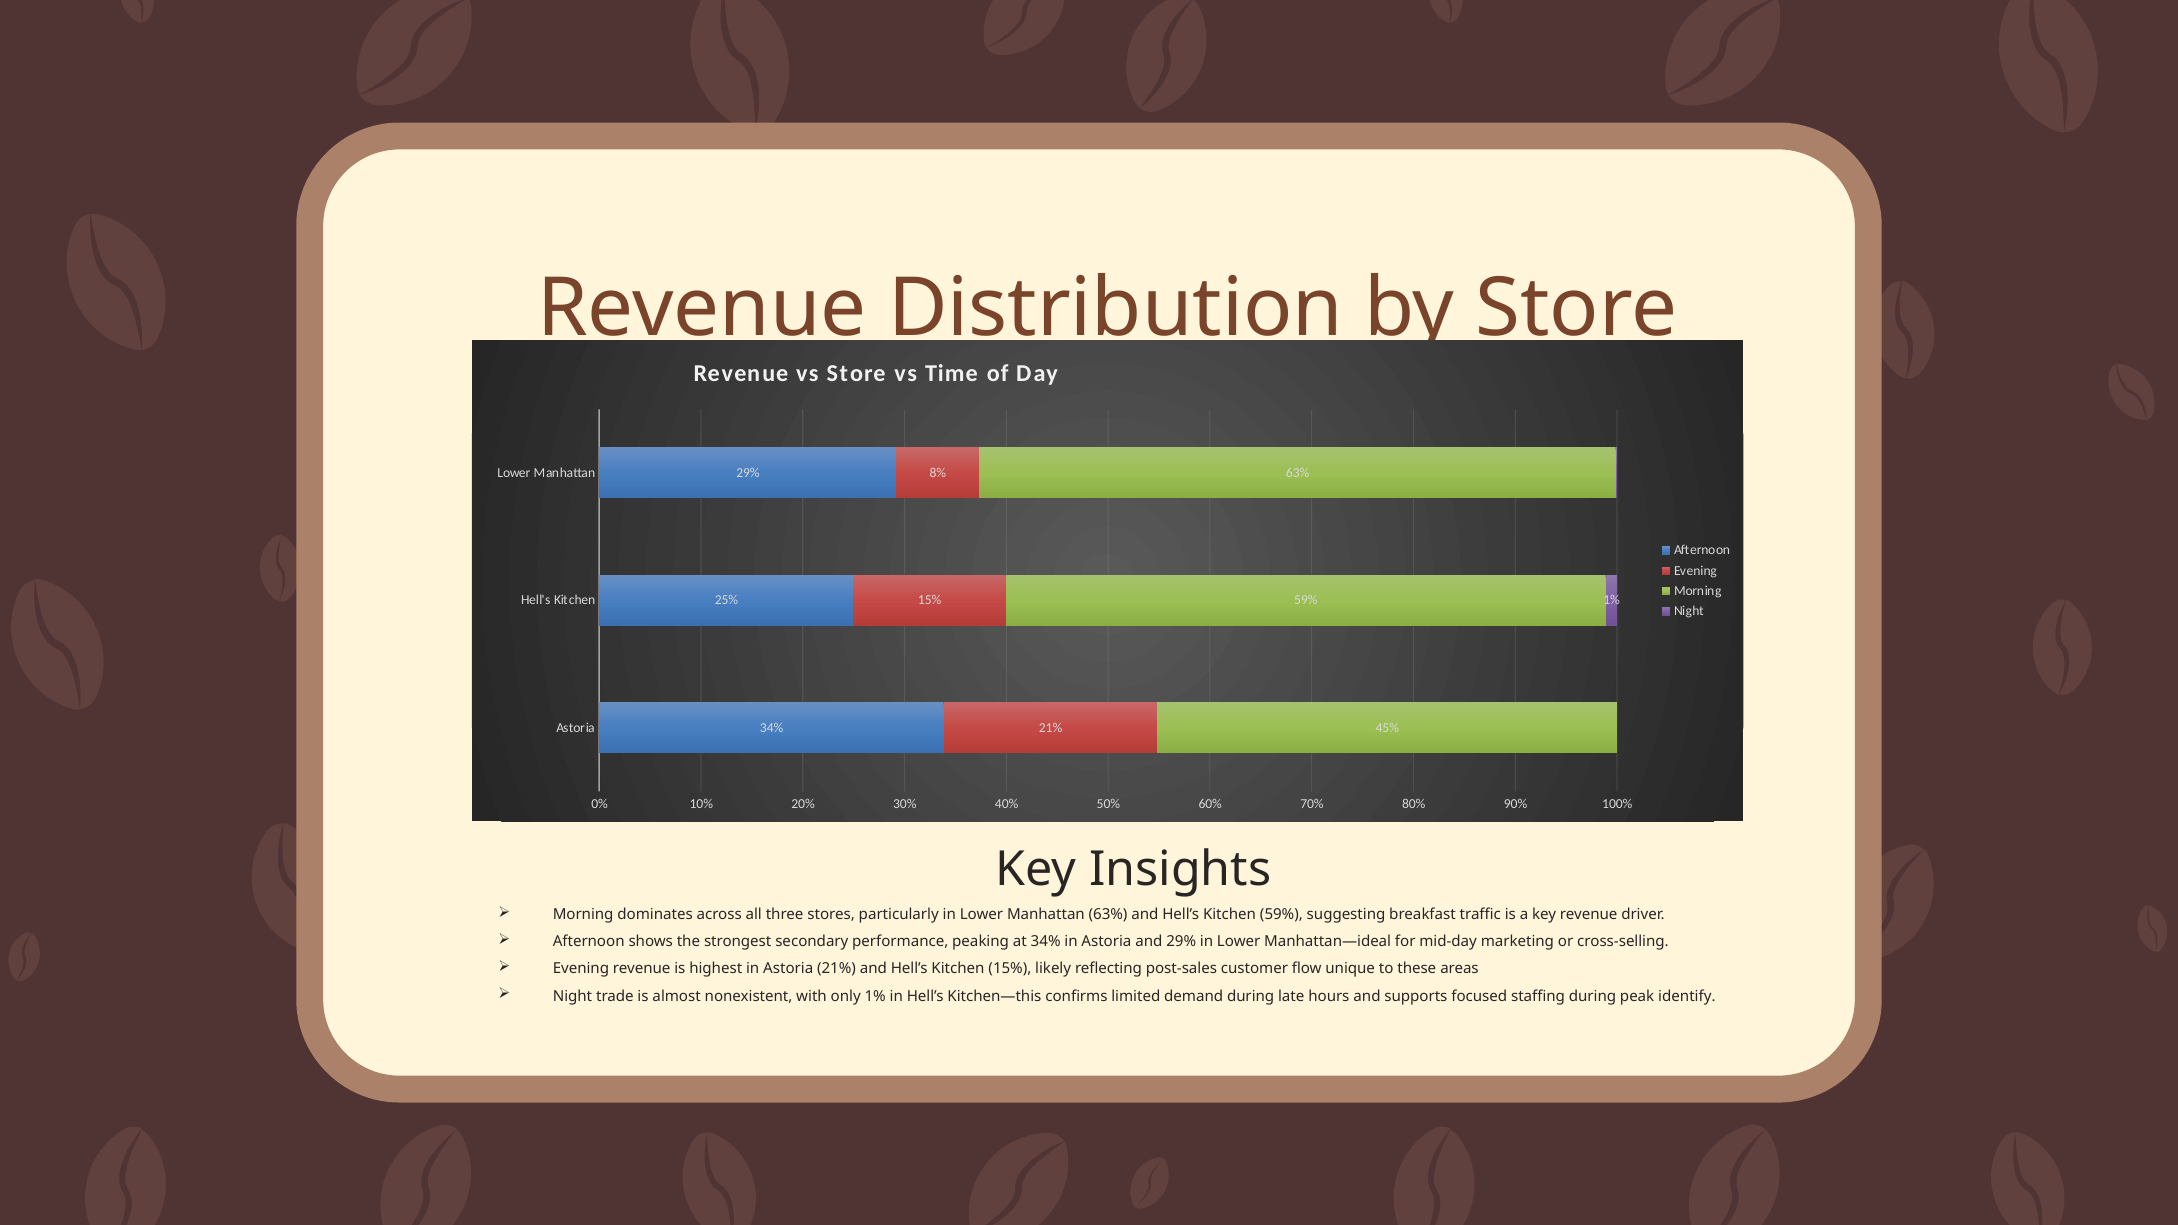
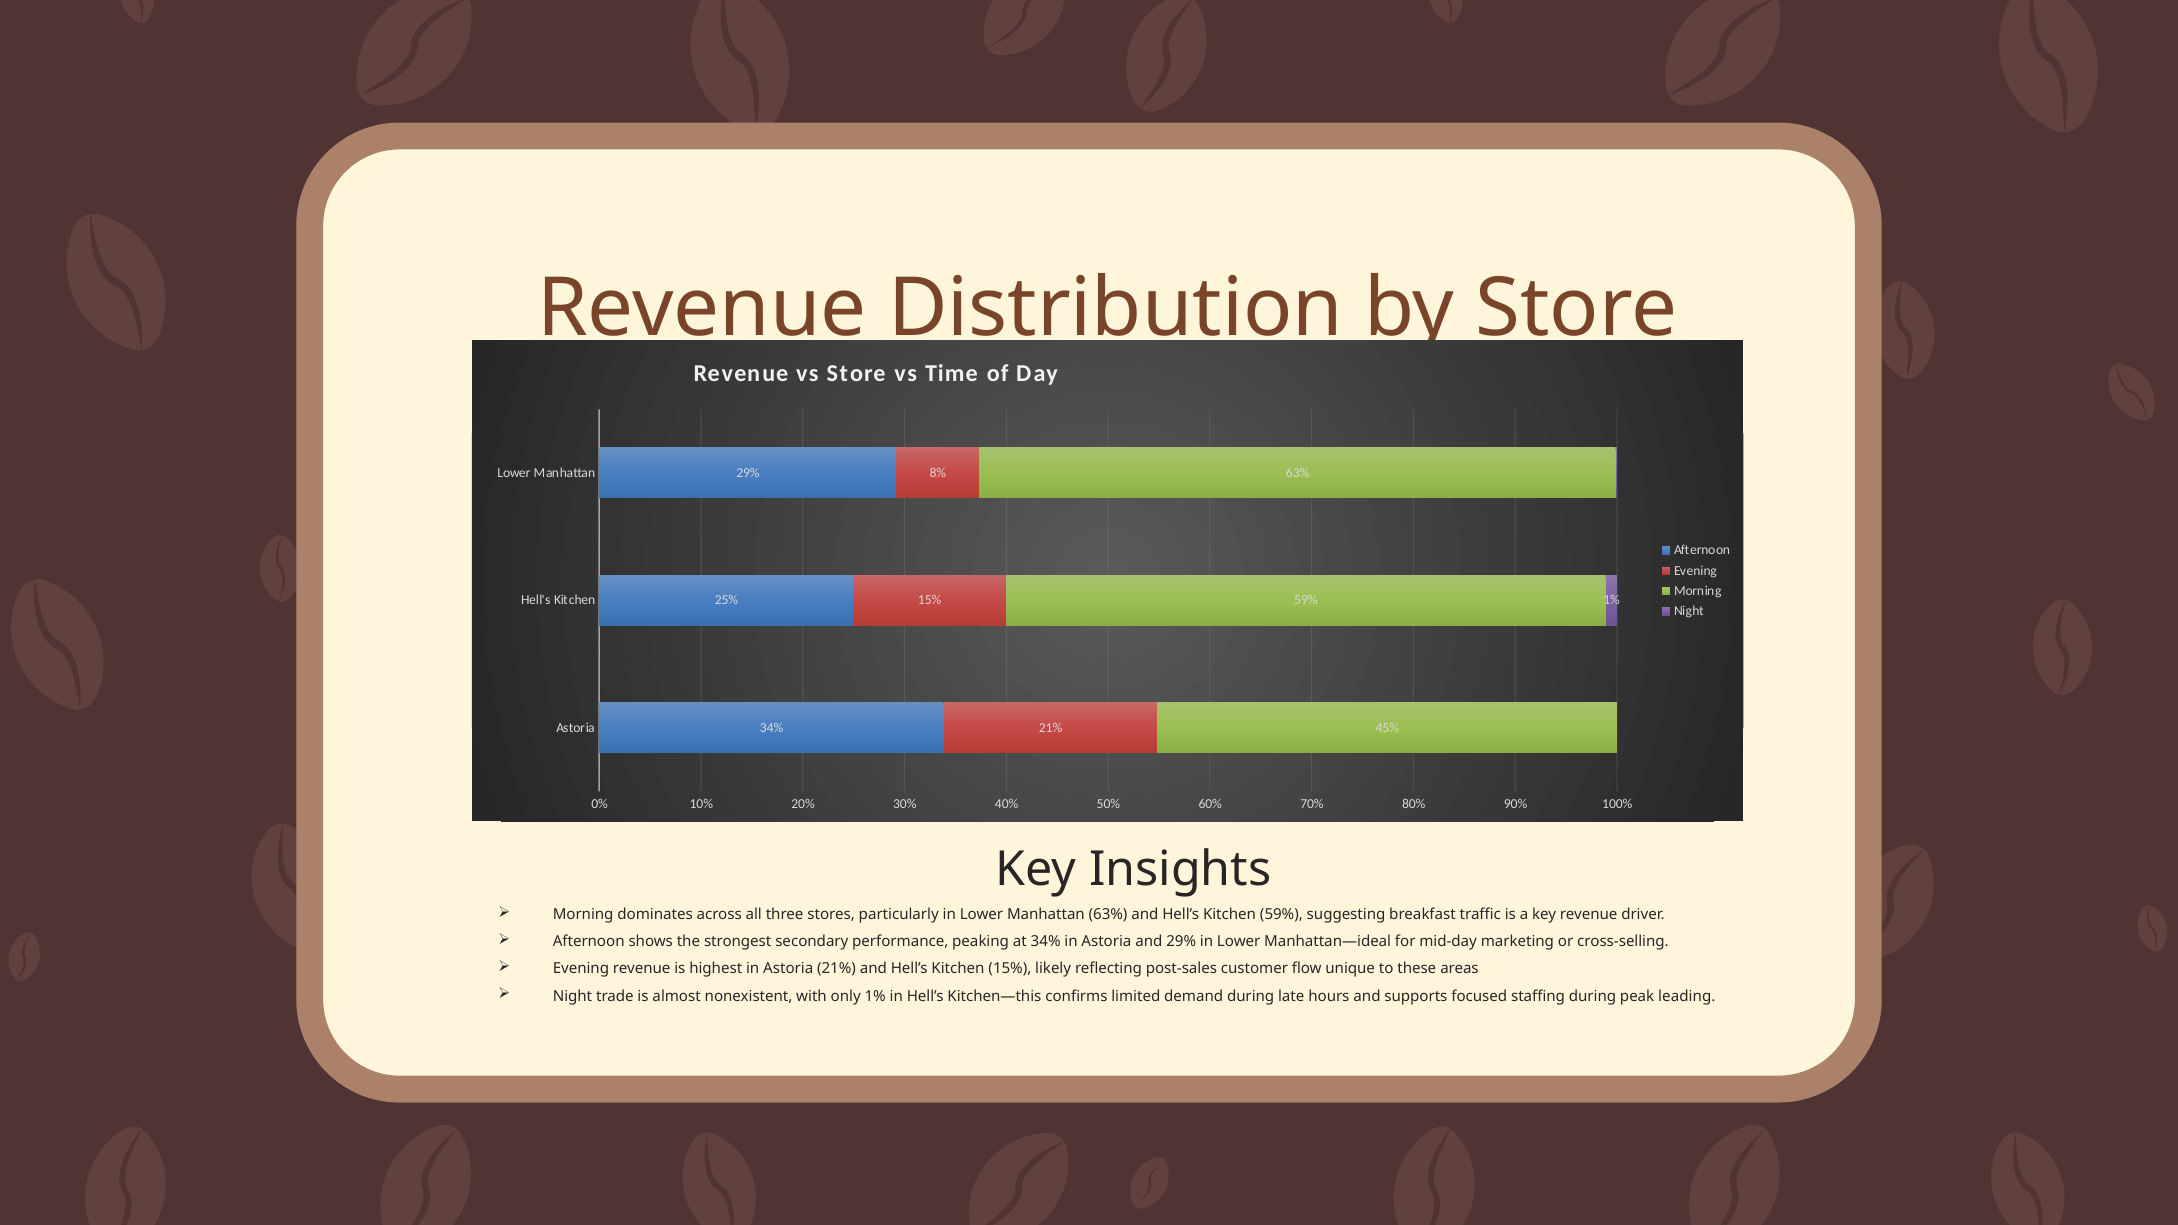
identify: identify -> leading
